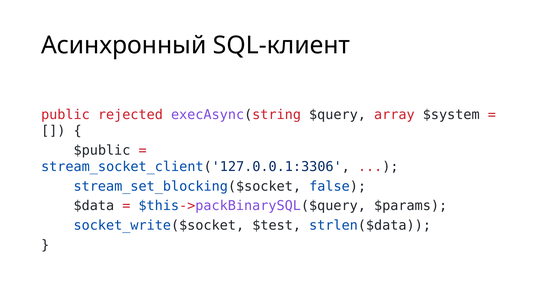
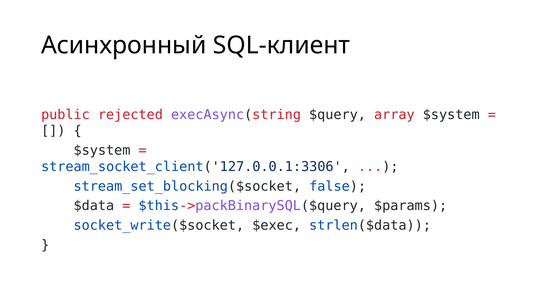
$public at (102, 150): $public -> $system
$test: $test -> $exec
